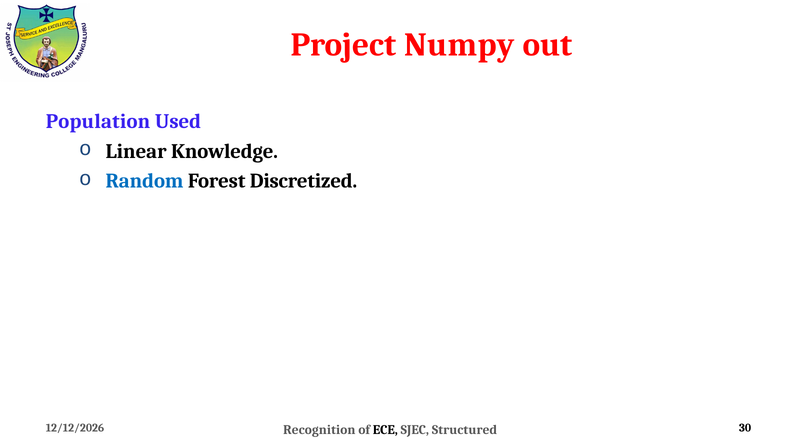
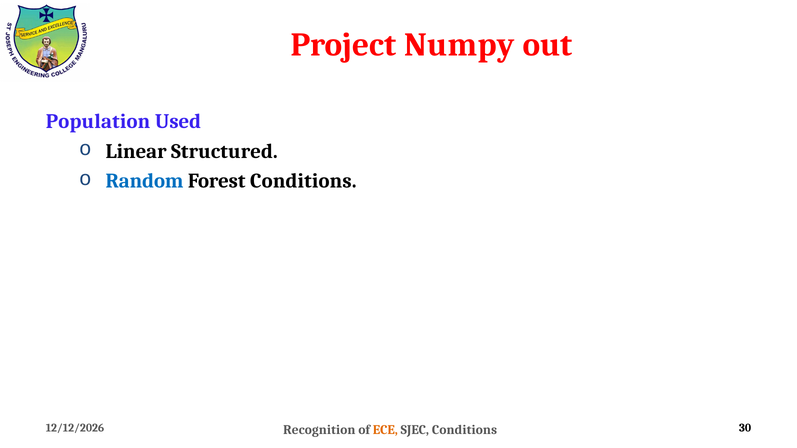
Knowledge: Knowledge -> Structured
Forest Discretized: Discretized -> Conditions
ECE colour: black -> orange
SJEC Structured: Structured -> Conditions
